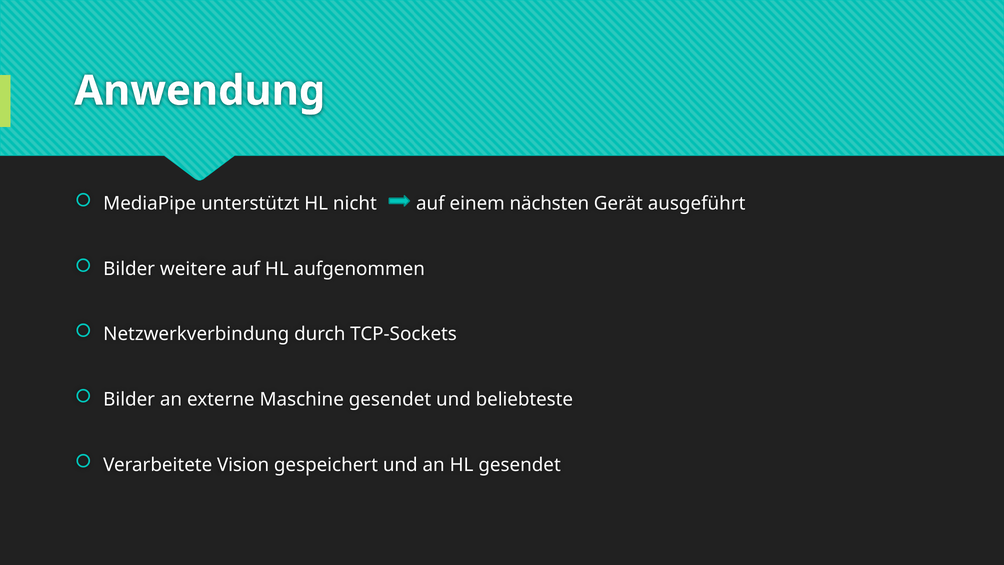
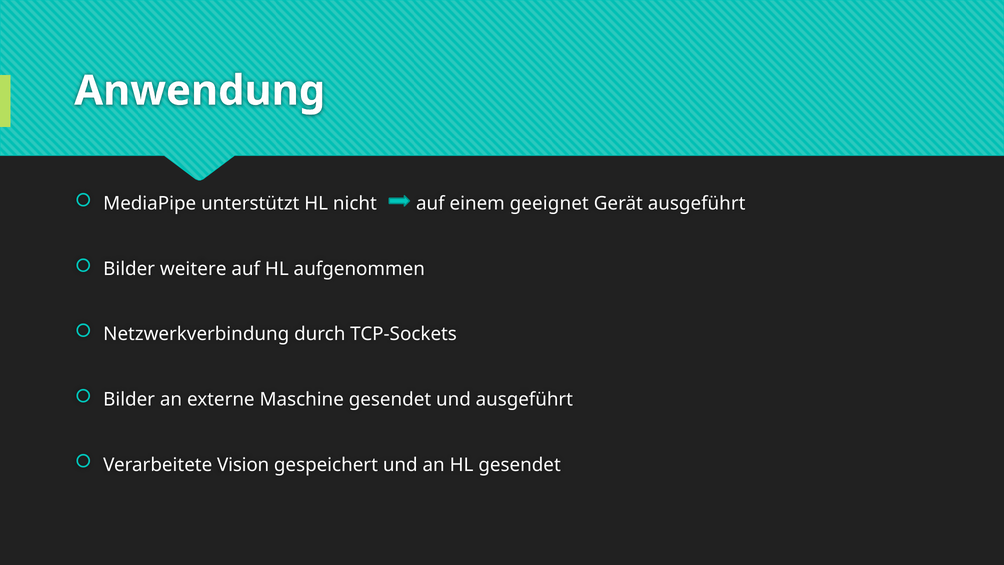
nächsten: nächsten -> geeignet
und beliebteste: beliebteste -> ausgeführt
